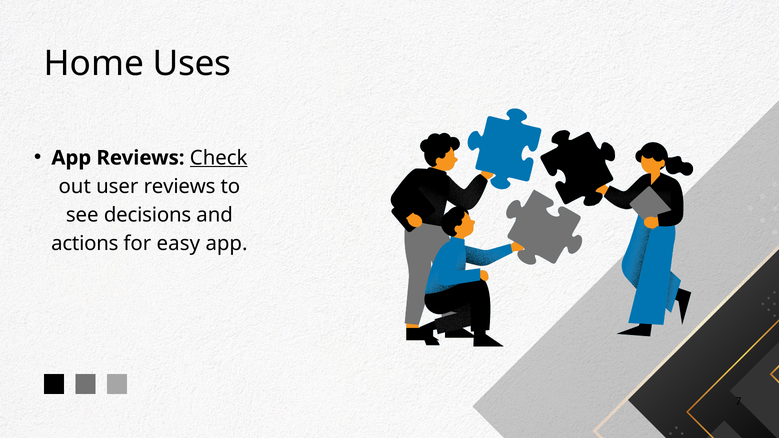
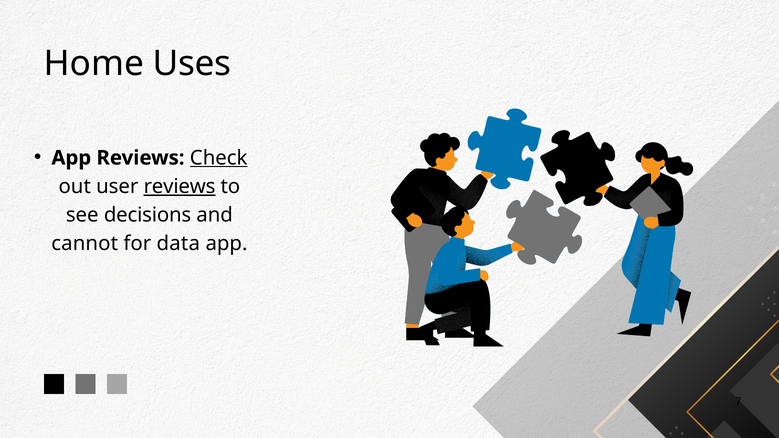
reviews at (180, 186) underline: none -> present
actions: actions -> cannot
easy: easy -> data
